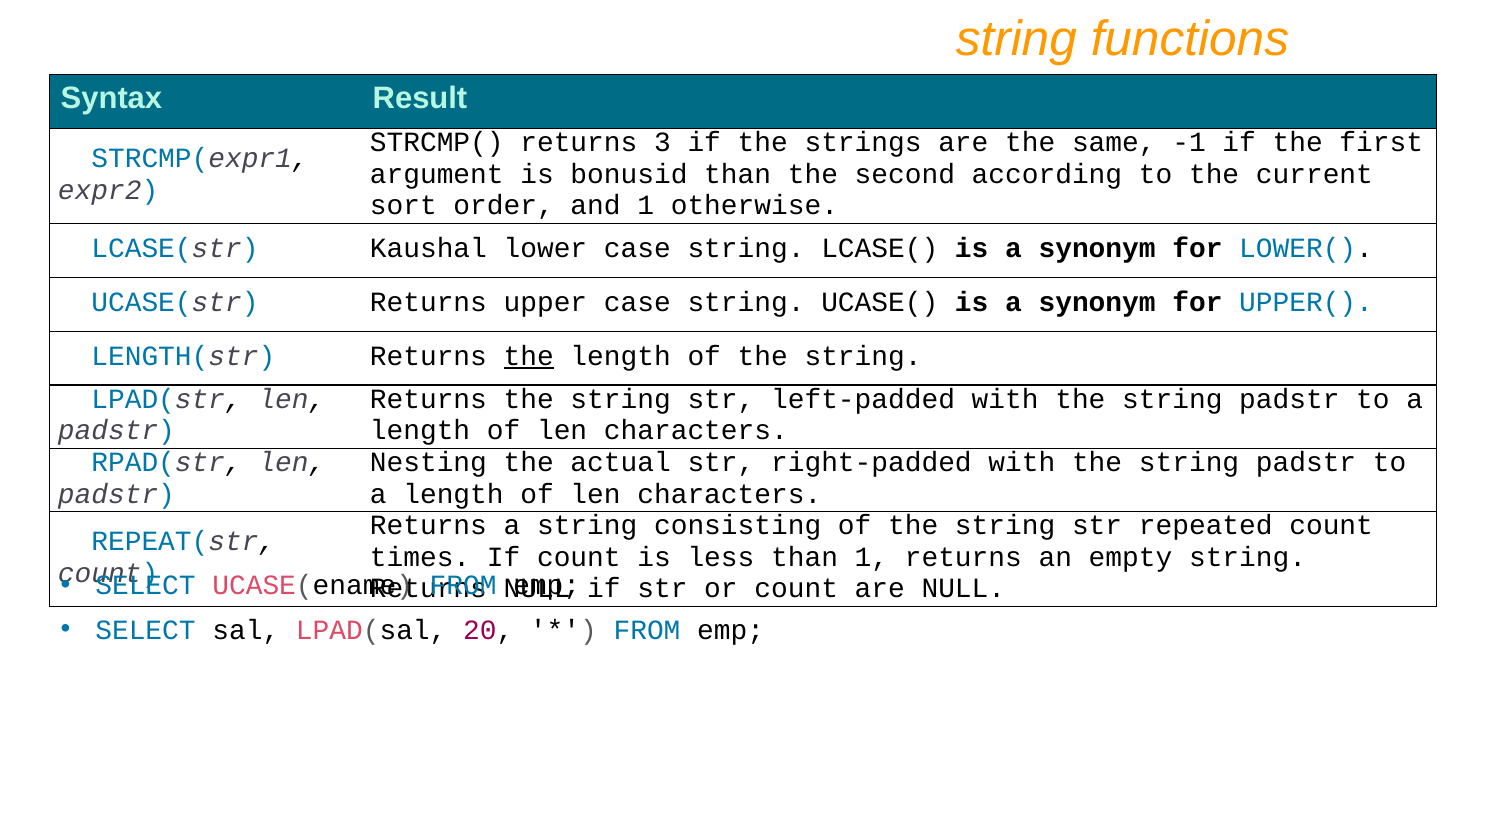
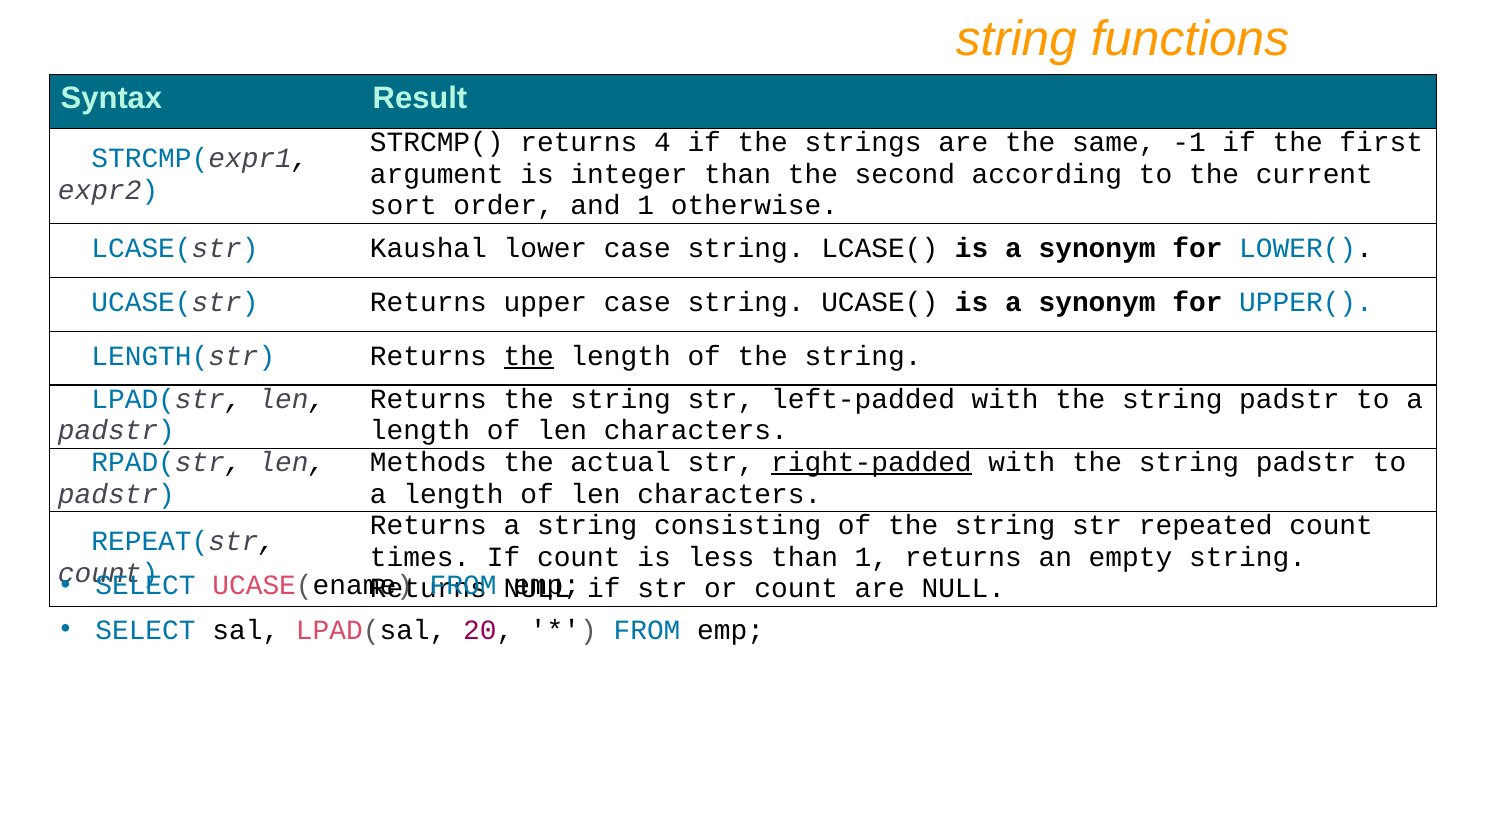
3: 3 -> 4
bonusid: bonusid -> integer
Nesting: Nesting -> Methods
right-padded underline: none -> present
